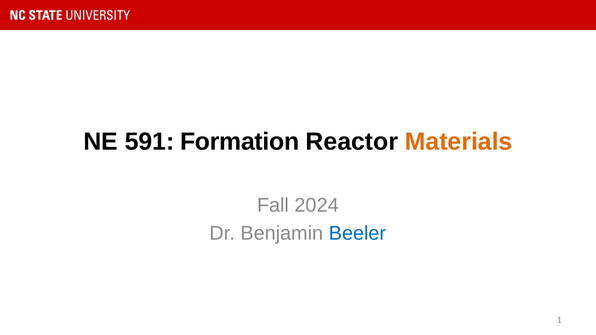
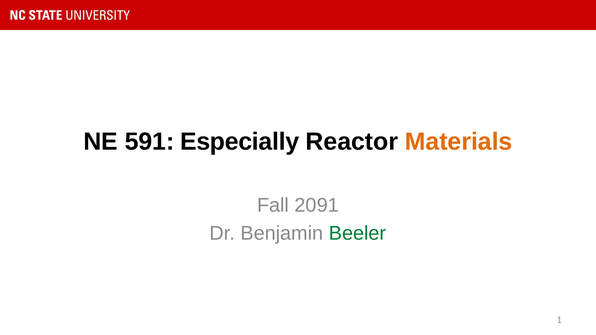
Formation: Formation -> Especially
2024: 2024 -> 2091
Beeler colour: blue -> green
